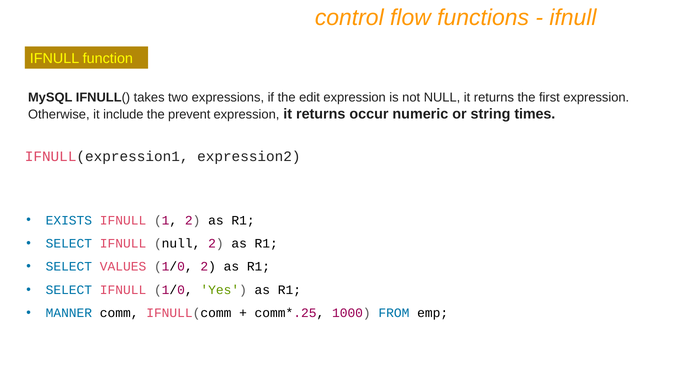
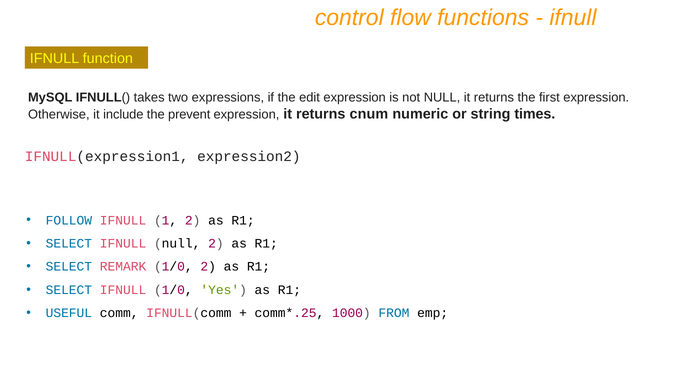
occur: occur -> cnum
EXISTS: EXISTS -> FOLLOW
VALUES: VALUES -> REMARK
MANNER: MANNER -> USEFUL
